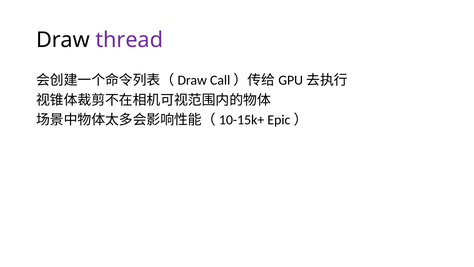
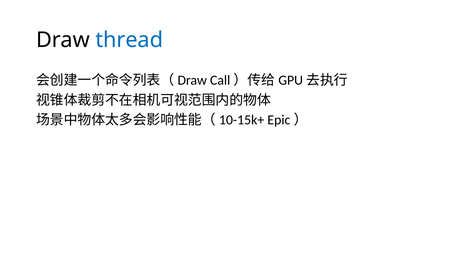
thread colour: purple -> blue
